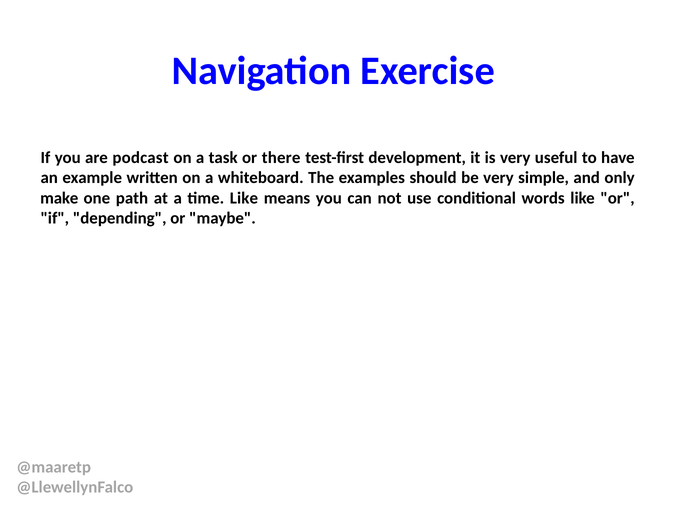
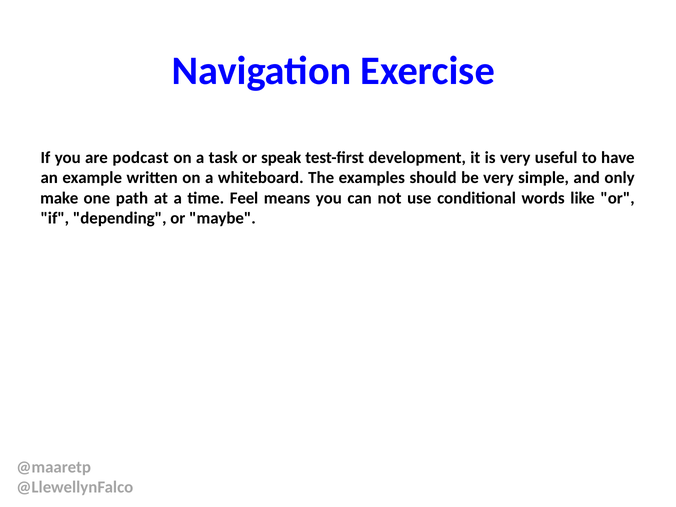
there: there -> speak
time Like: Like -> Feel
